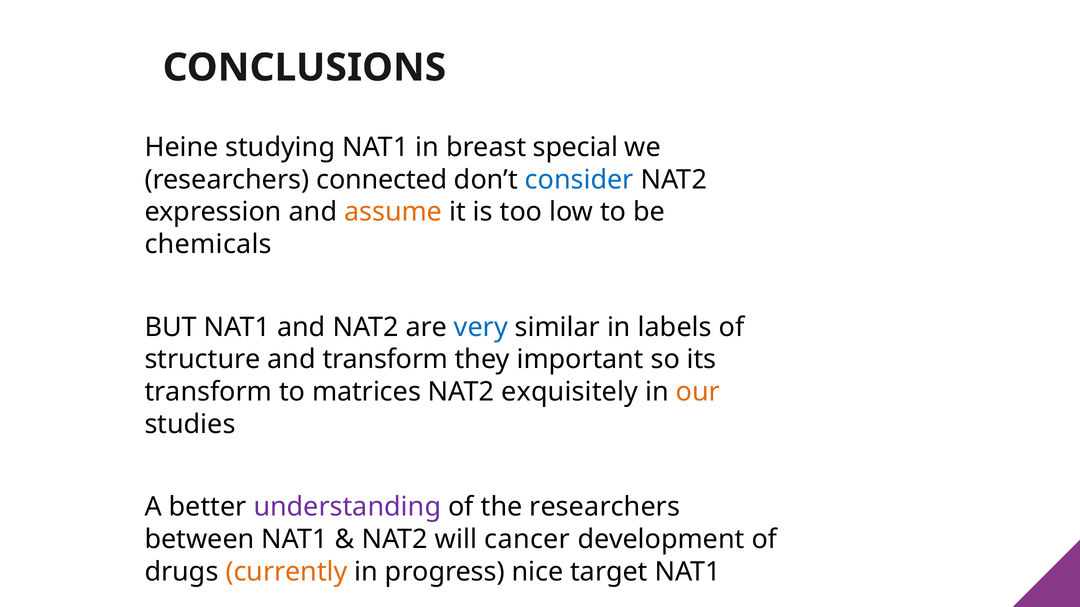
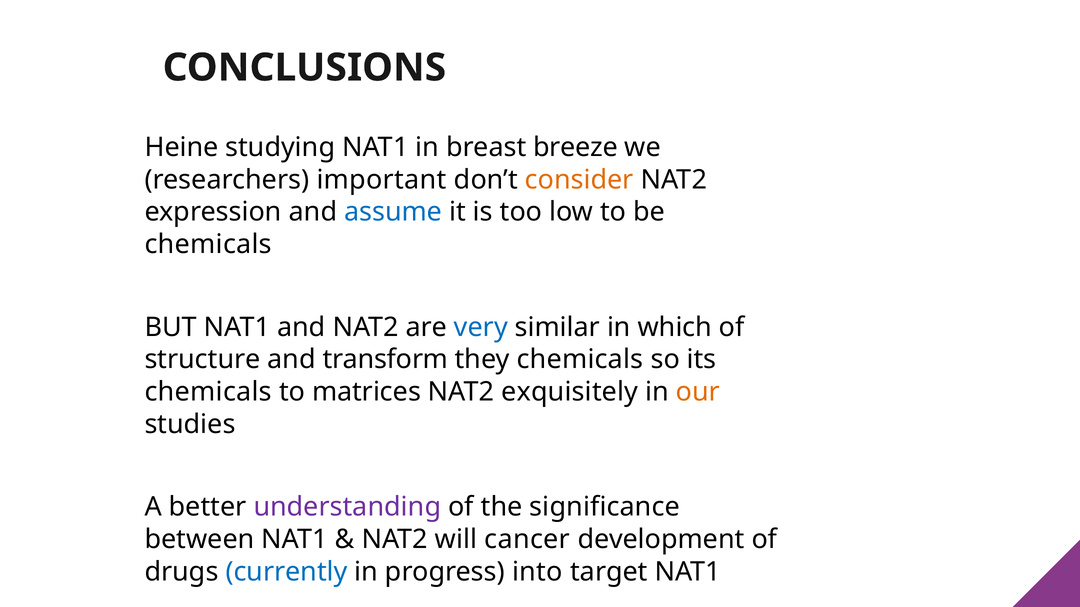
special: special -> breeze
connected: connected -> important
consider colour: blue -> orange
assume colour: orange -> blue
labels: labels -> which
they important: important -> chemicals
transform at (208, 392): transform -> chemicals
the researchers: researchers -> significance
currently colour: orange -> blue
nice: nice -> into
